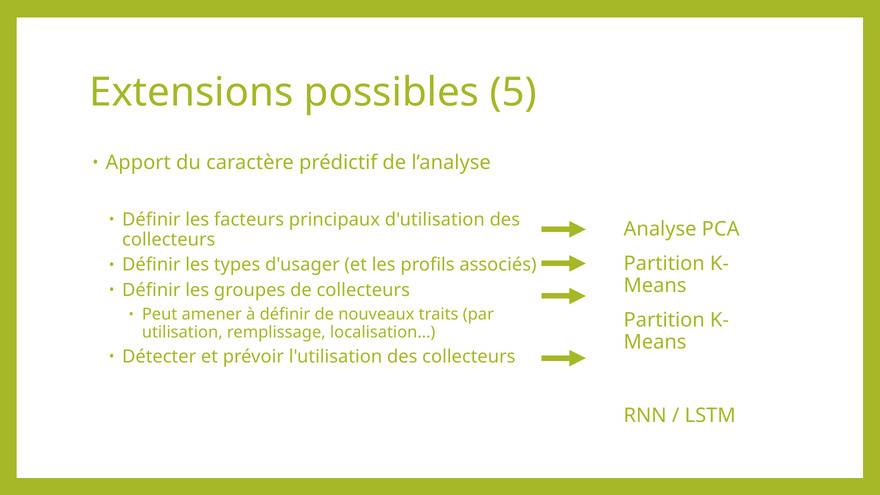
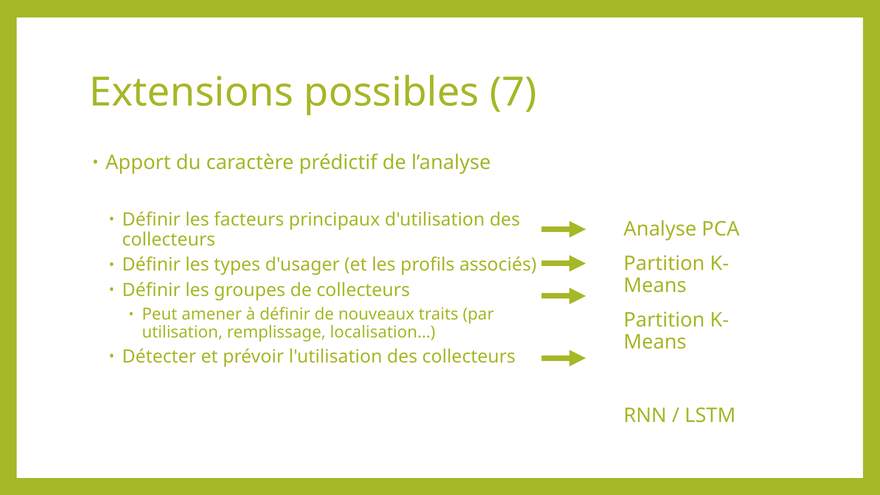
5: 5 -> 7
